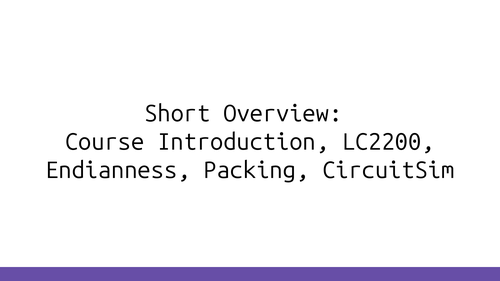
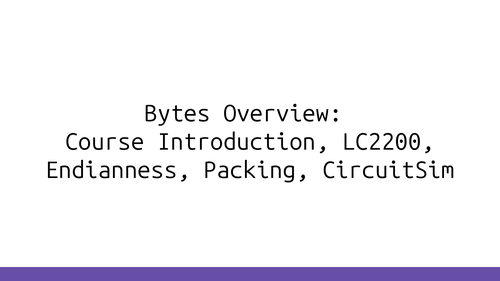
Short: Short -> Bytes
